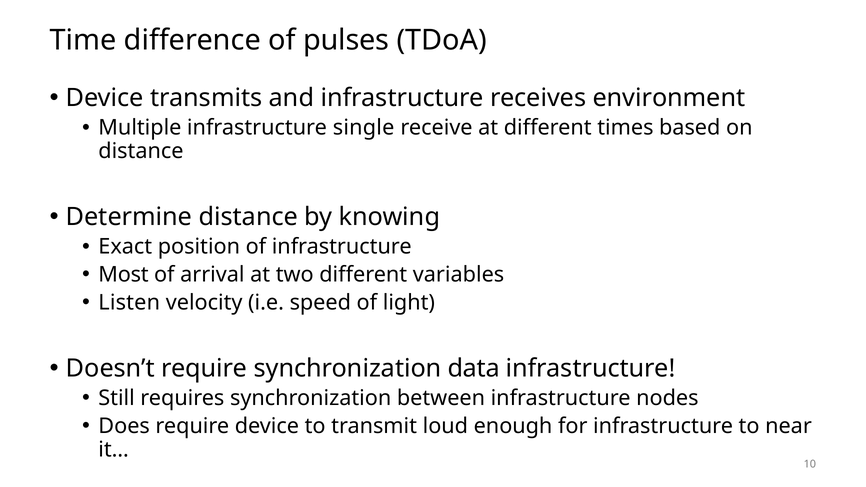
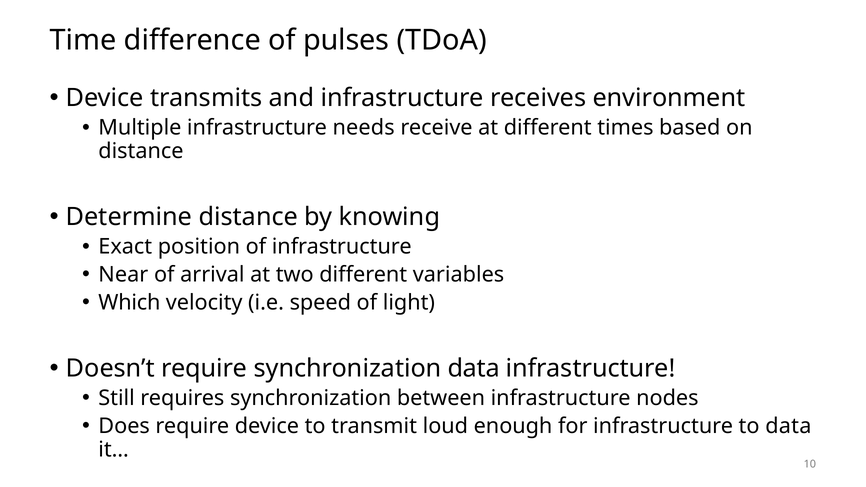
single: single -> needs
Most: Most -> Near
Listen: Listen -> Which
to near: near -> data
